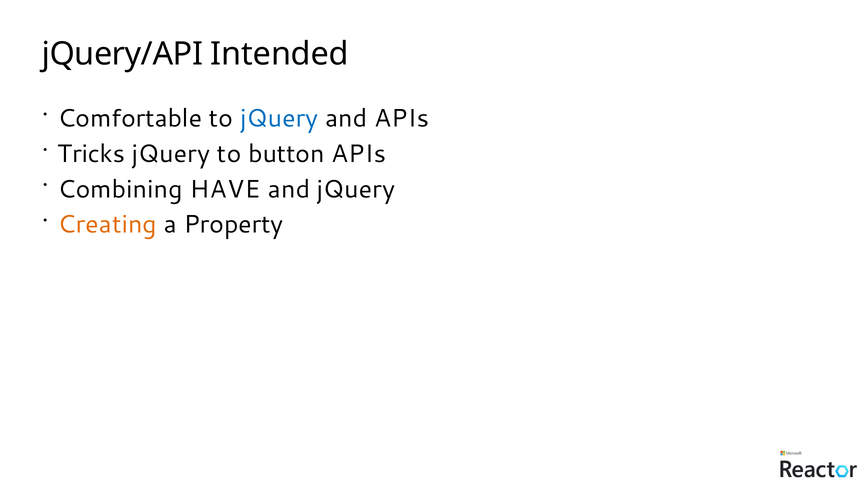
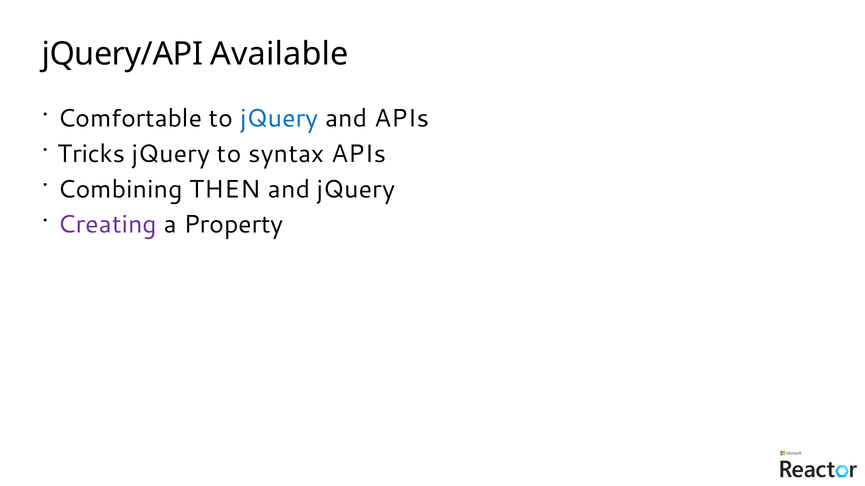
Intended: Intended -> Available
button: button -> syntax
HAVE: HAVE -> THEN
Creating colour: orange -> purple
